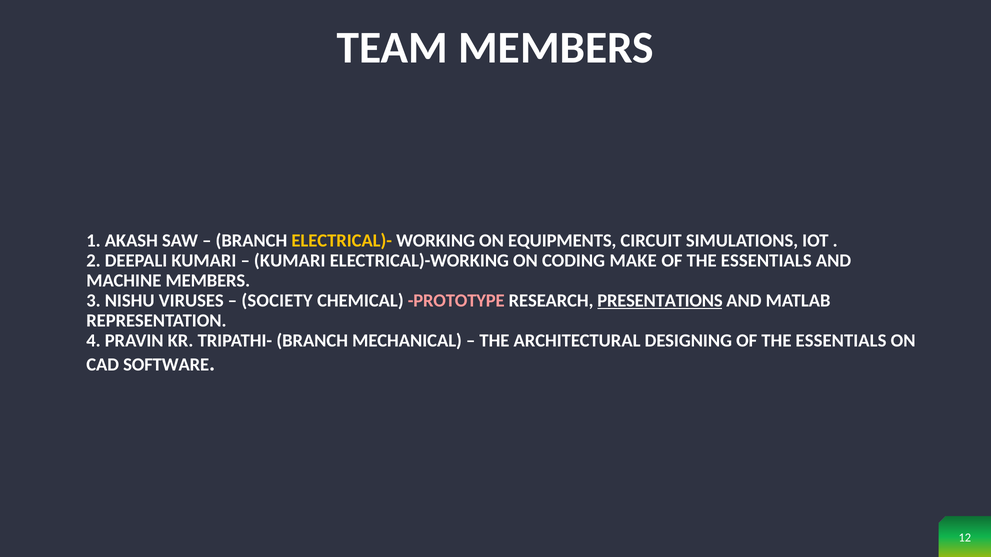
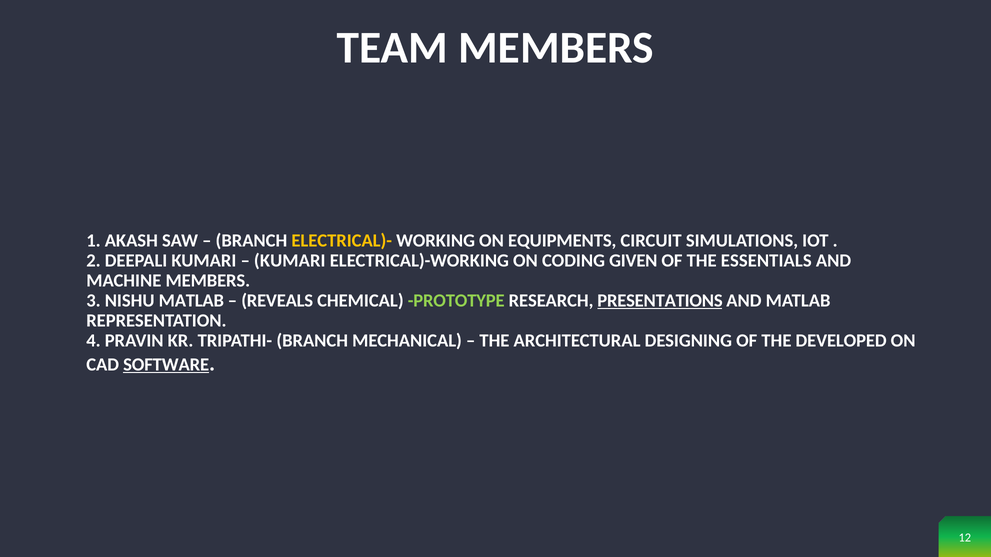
MAKE: MAKE -> GIVEN
NISHU VIRUSES: VIRUSES -> MATLAB
SOCIETY: SOCIETY -> REVEALS
PROTOTYPE colour: pink -> light green
DESIGNING OF THE ESSENTIALS: ESSENTIALS -> DEVELOPED
SOFTWARE underline: none -> present
